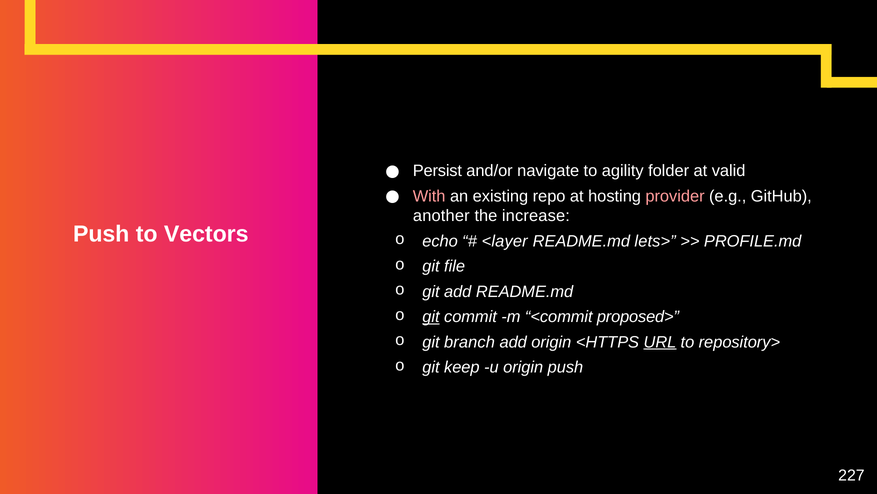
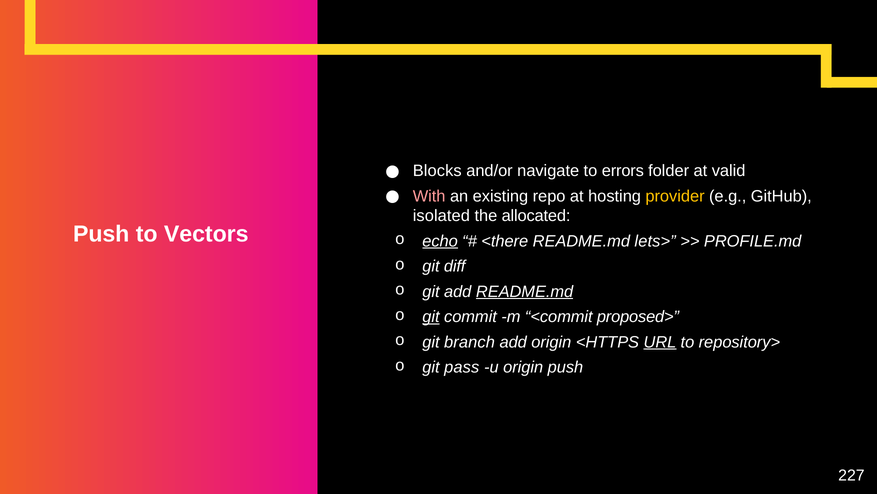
Persist: Persist -> Blocks
agility: agility -> errors
provider colour: pink -> yellow
another: another -> isolated
increase: increase -> allocated
echo underline: none -> present
<layer: <layer -> <there
file: file -> diff
README.md at (525, 291) underline: none -> present
keep: keep -> pass
